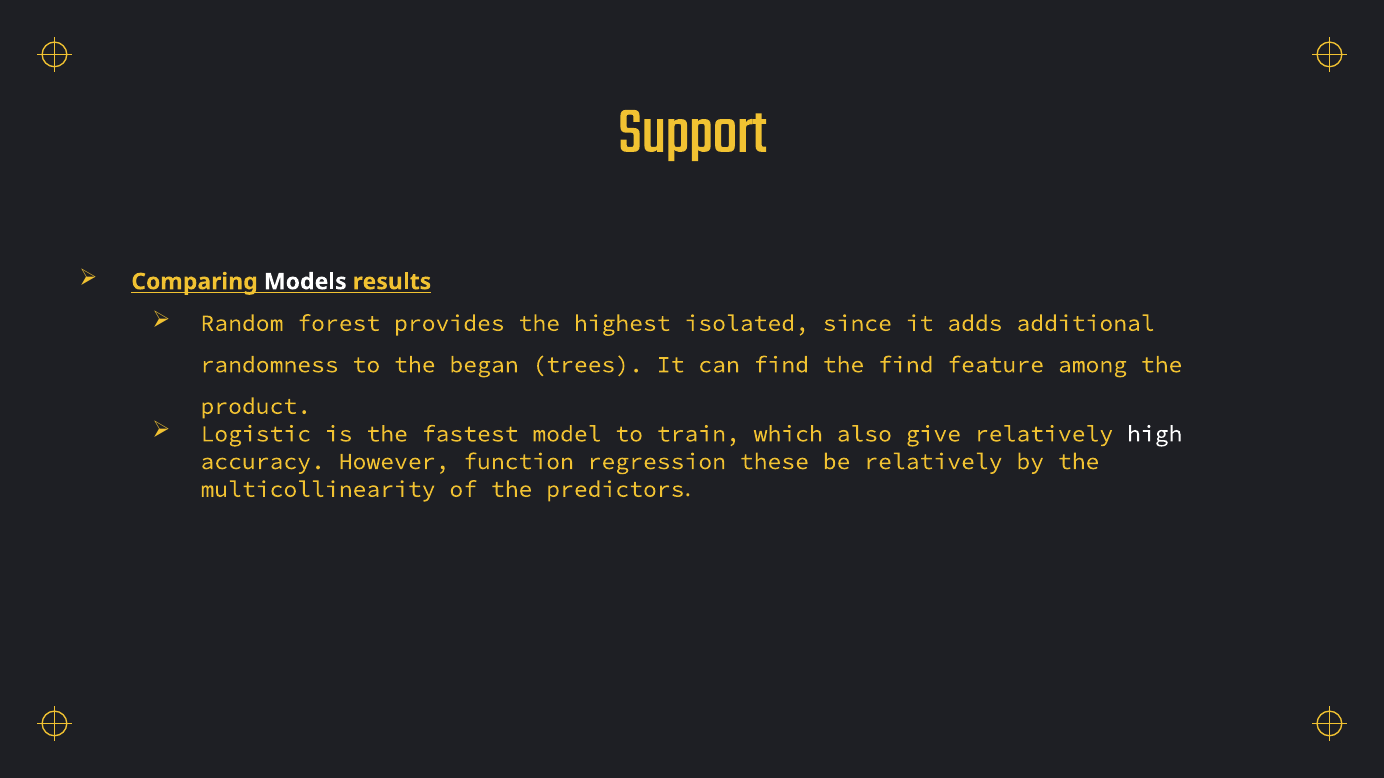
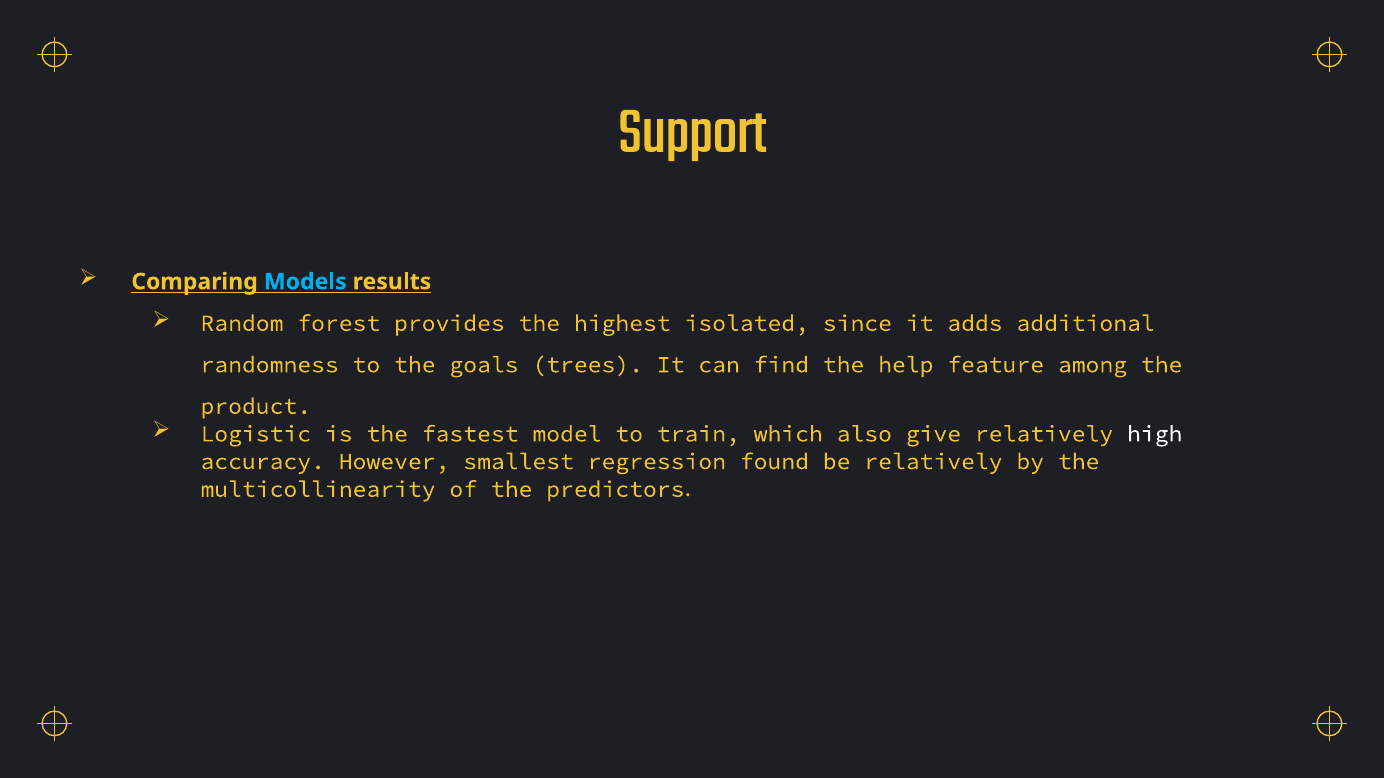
Models colour: white -> light blue
began: began -> goals
the find: find -> help
function: function -> smallest
these: these -> found
